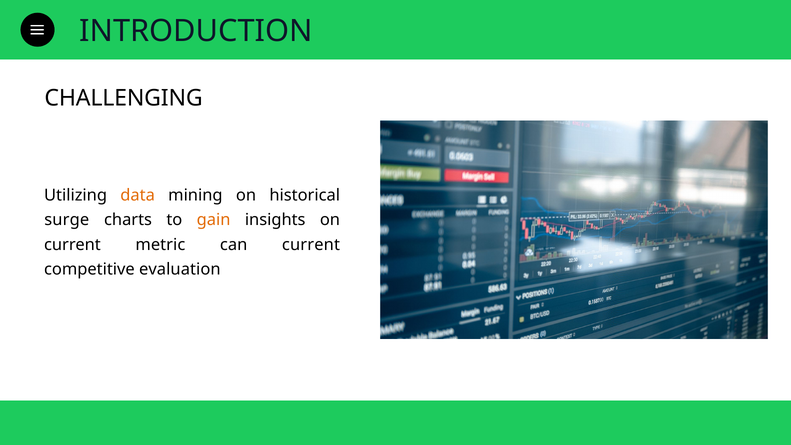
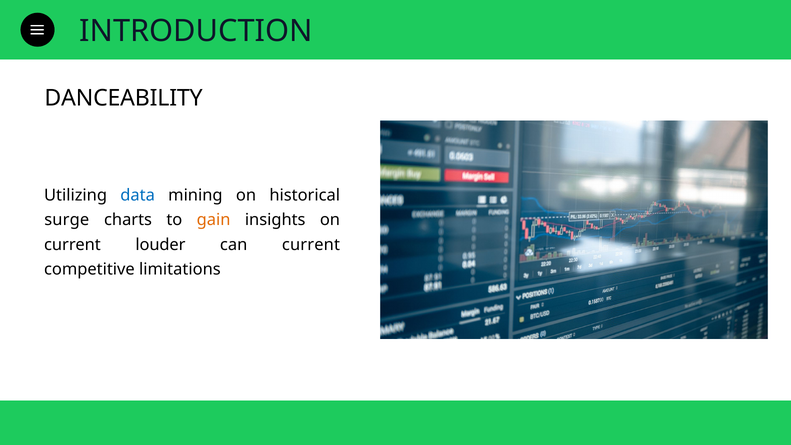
CHALLENGING: CHALLENGING -> DANCEABILITY
data colour: orange -> blue
metric: metric -> louder
evaluation: evaluation -> limitations
